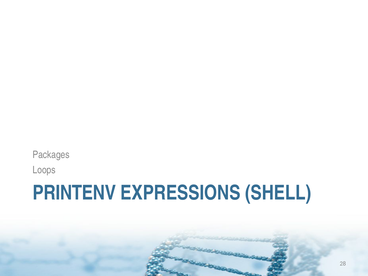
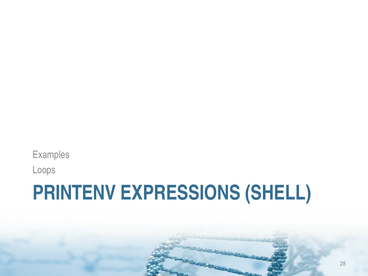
Packages: Packages -> Examples
